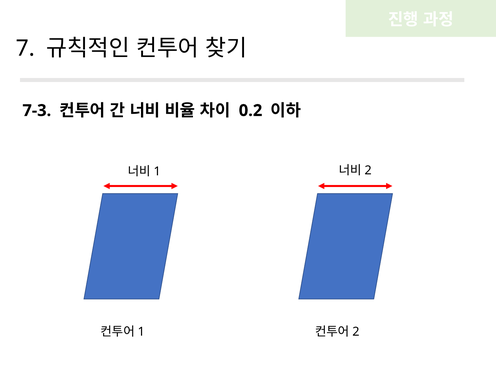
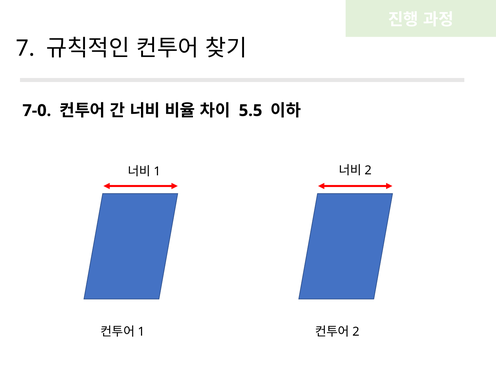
7-3: 7-3 -> 7-0
0.2: 0.2 -> 5.5
